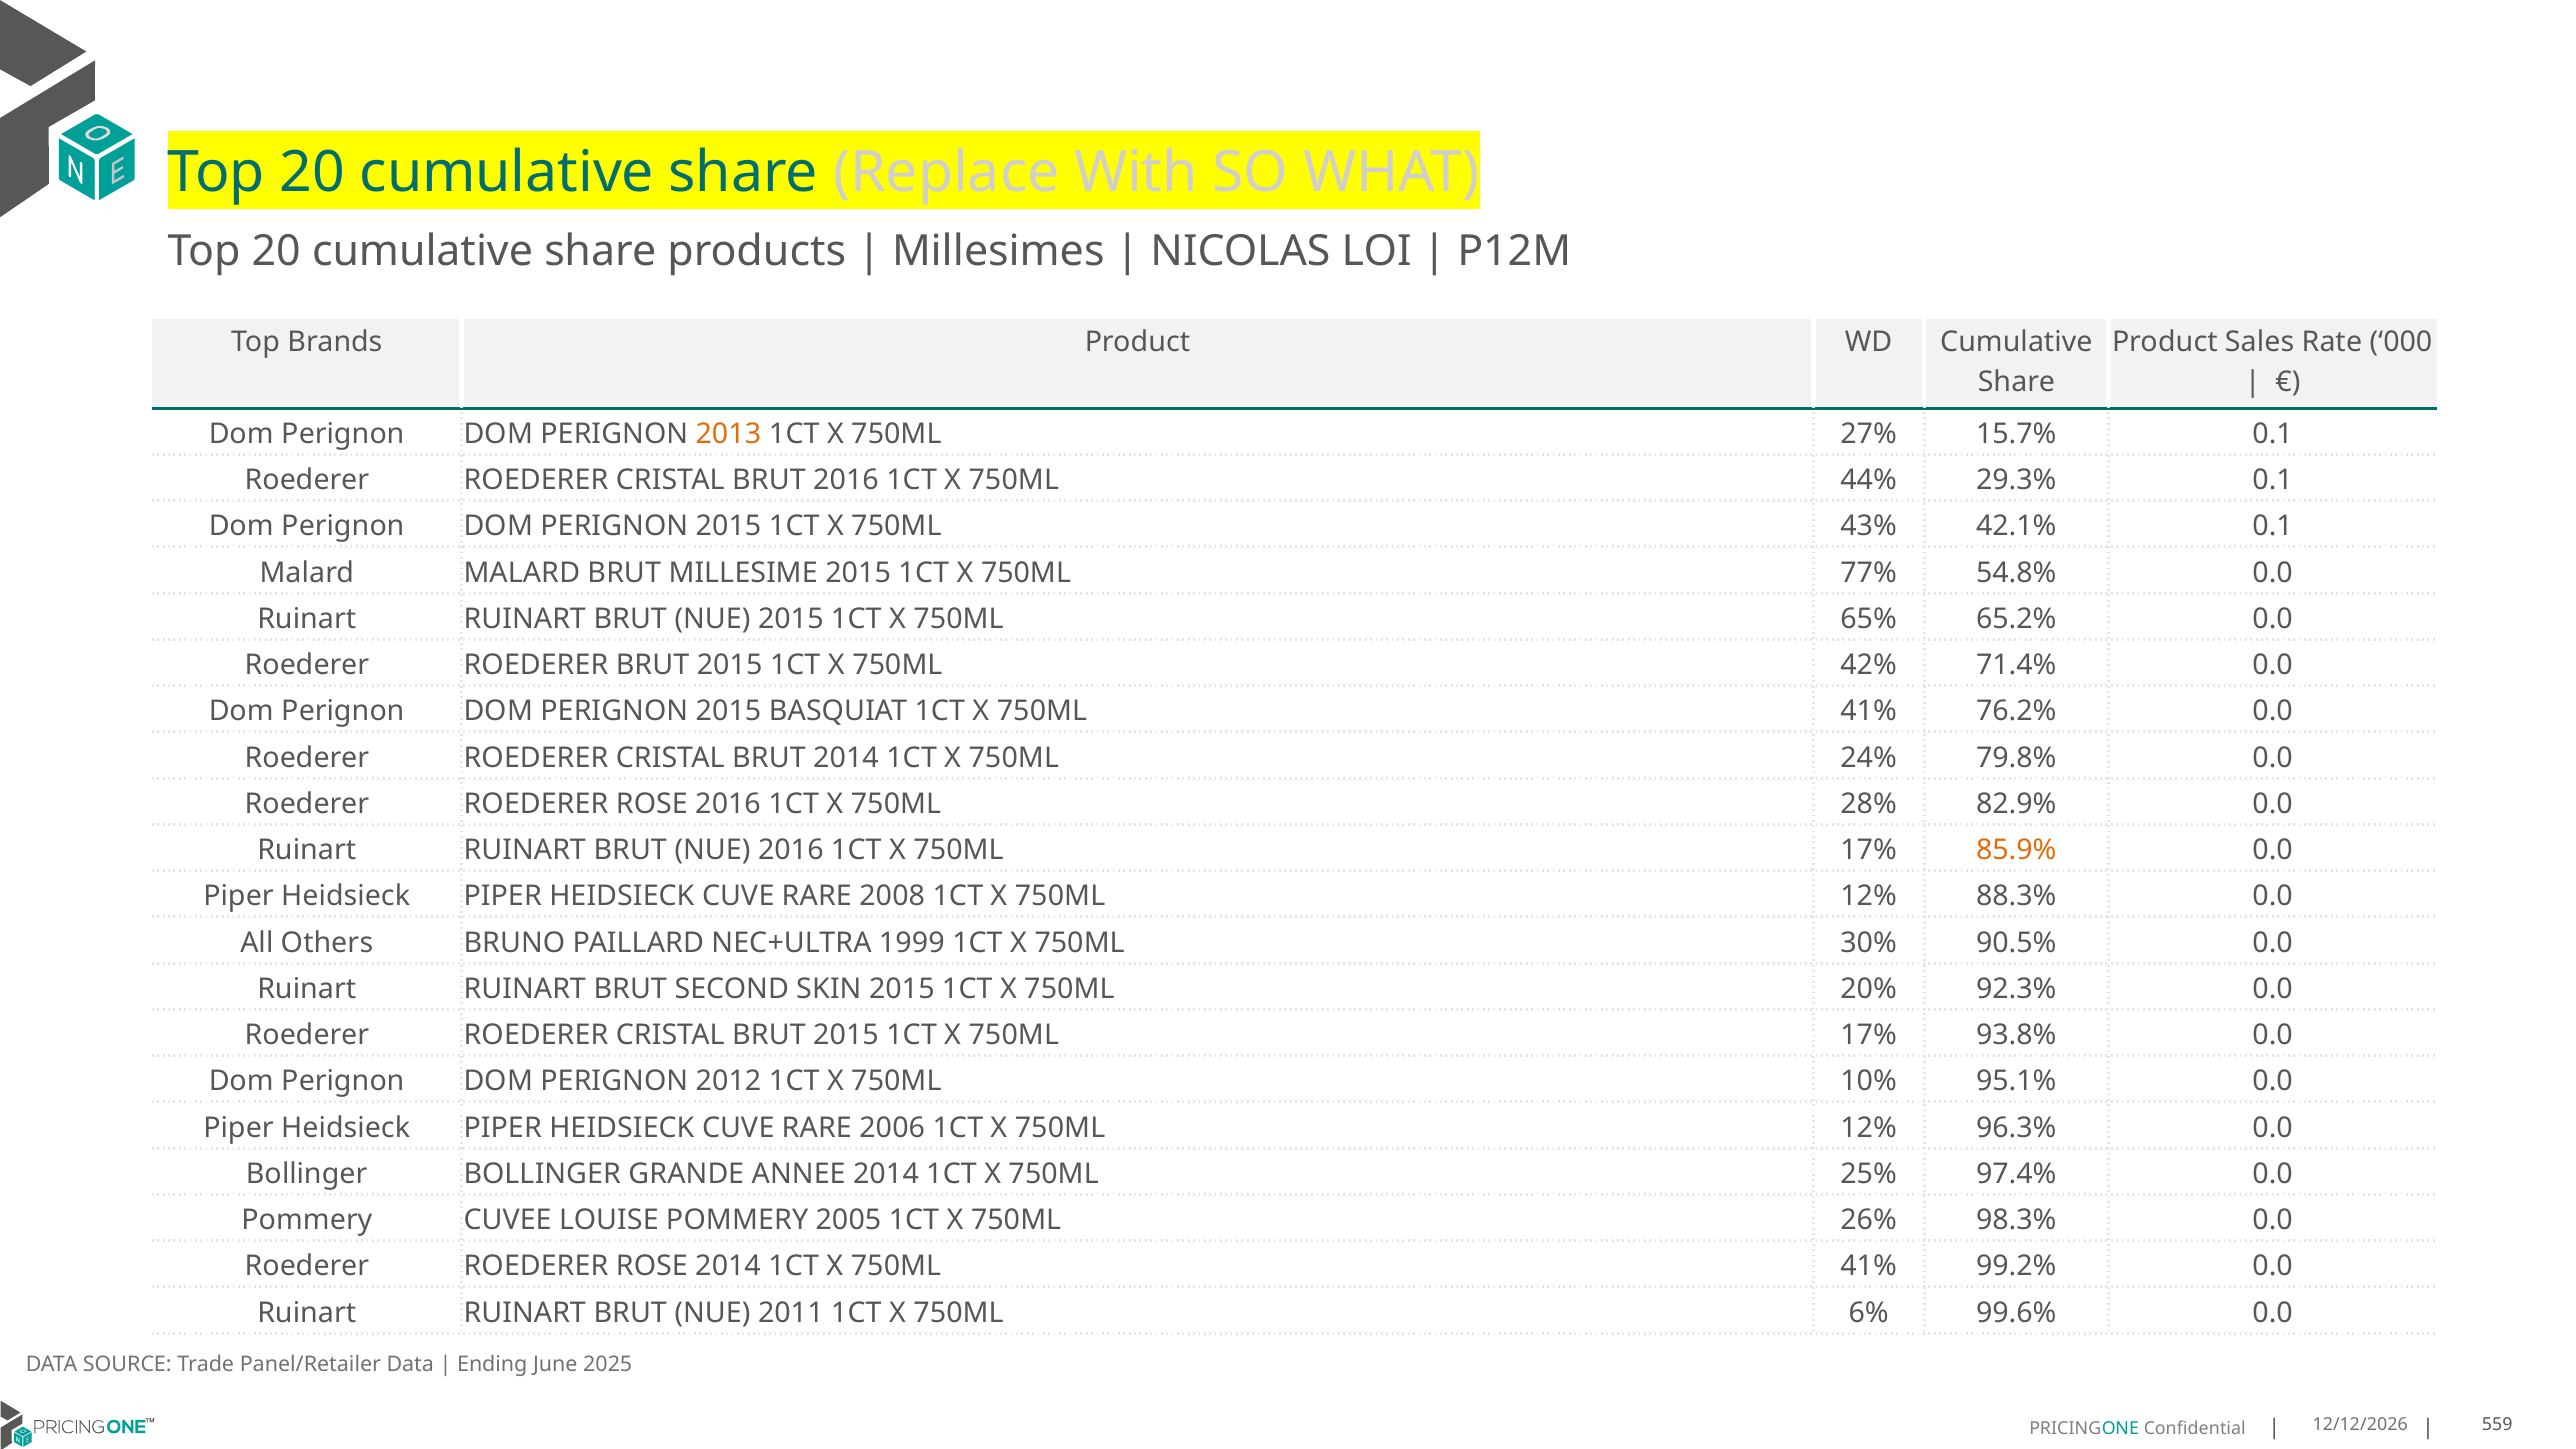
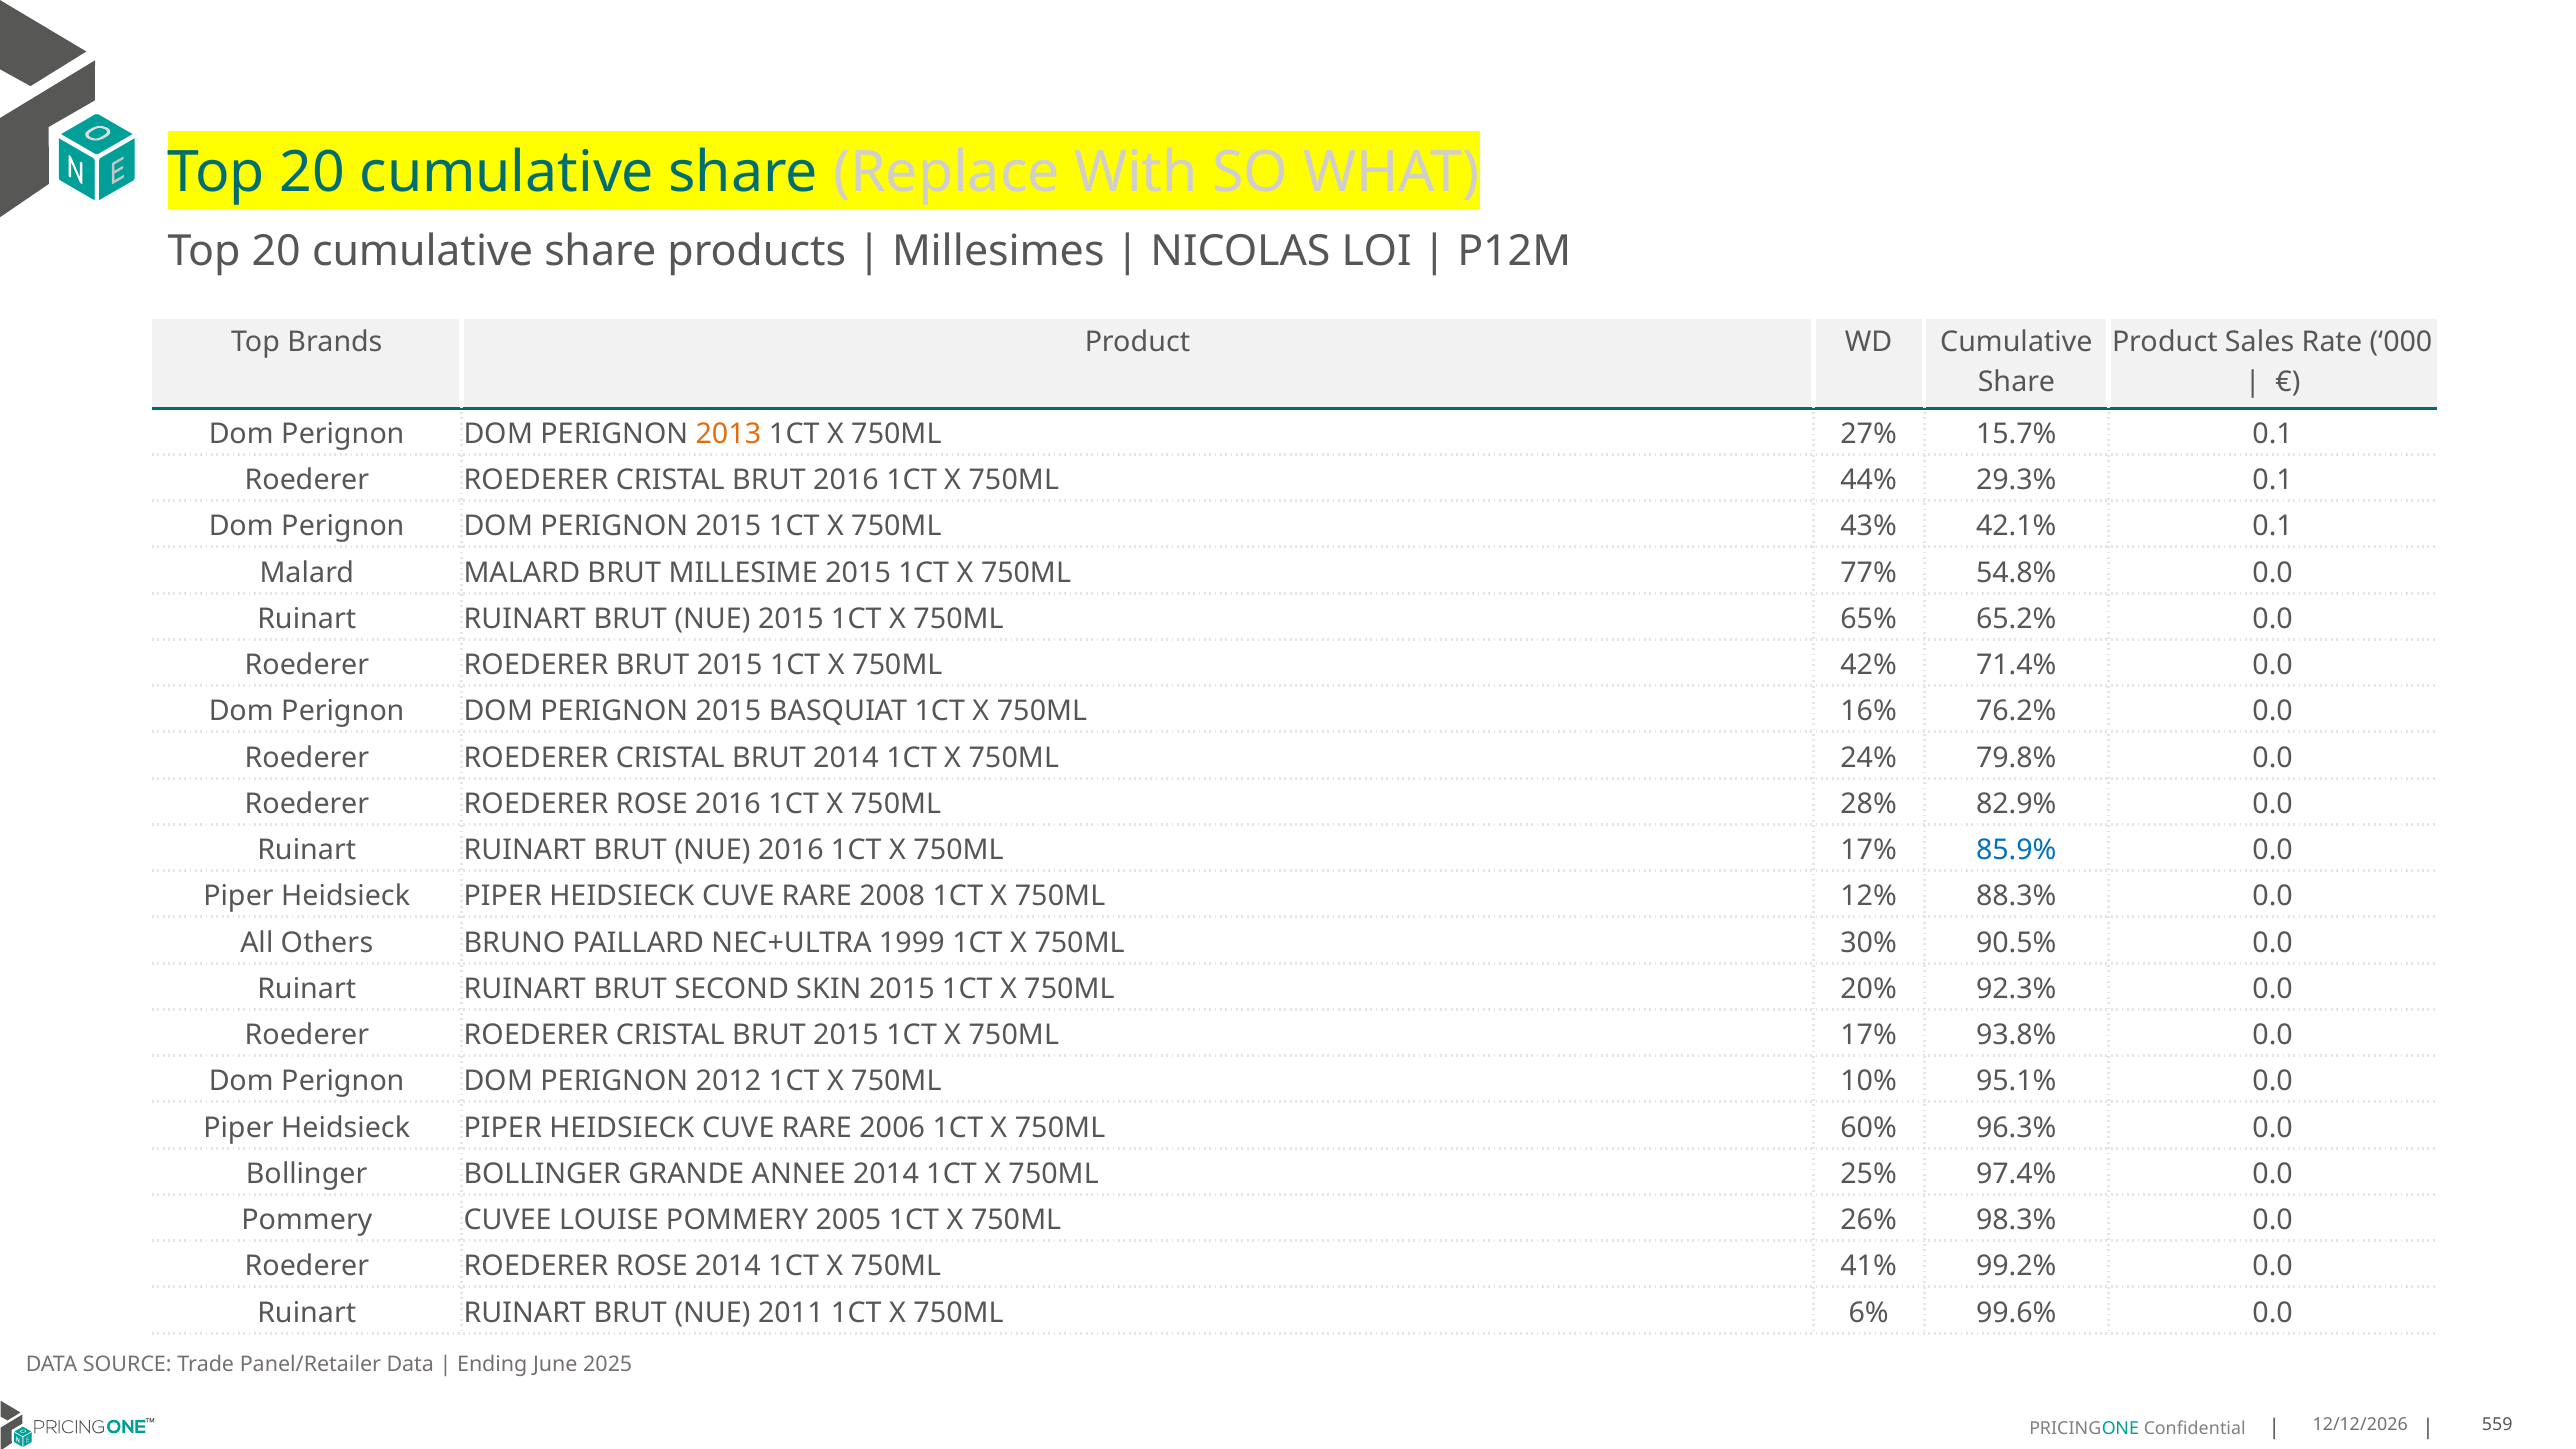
41% at (1869, 711): 41% -> 16%
85.9% colour: orange -> blue
12% at (1869, 1128): 12% -> 60%
